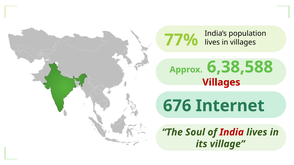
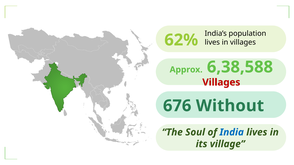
77%: 77% -> 62%
Internet: Internet -> Without
India colour: red -> blue
